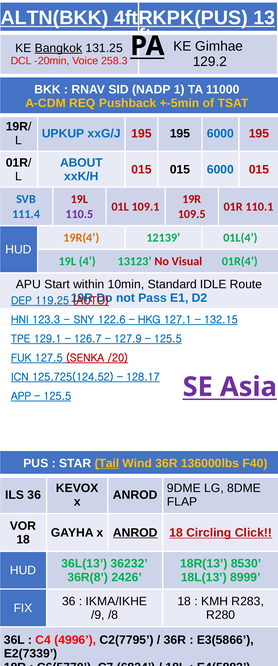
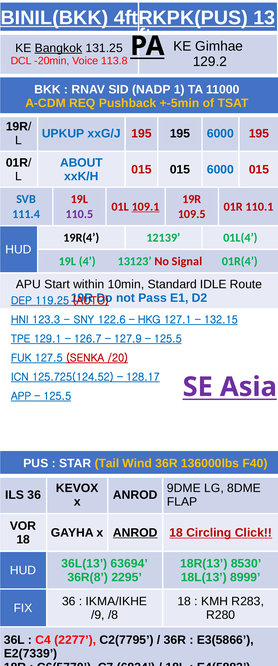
ALTN(BKK: ALTN(BKK -> BINIL(BKK
258.3: 258.3 -> 113.8
109.1 underline: none -> present
19R(4 colour: orange -> black
Visual: Visual -> Signal
Tail underline: present -> none
36232: 36232 -> 63694
2426: 2426 -> 2295
4996: 4996 -> 2277
